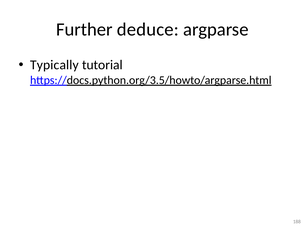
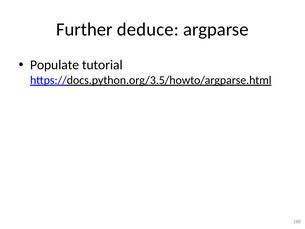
Typically: Typically -> Populate
